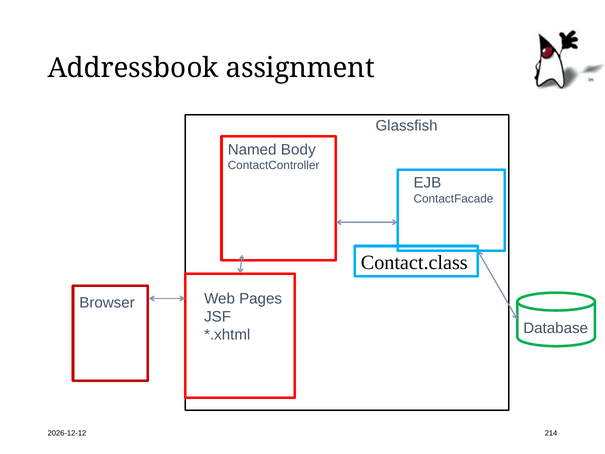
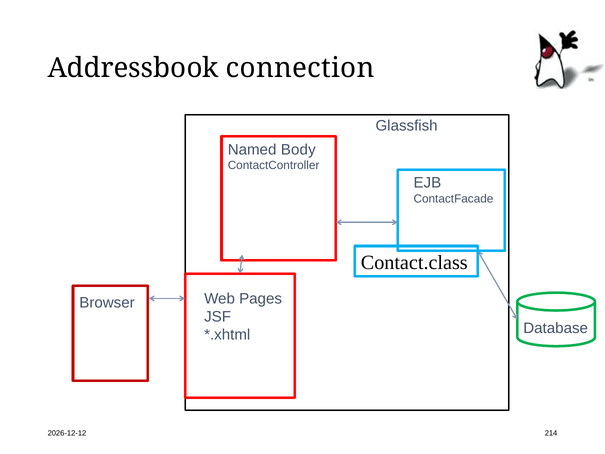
assignment: assignment -> connection
